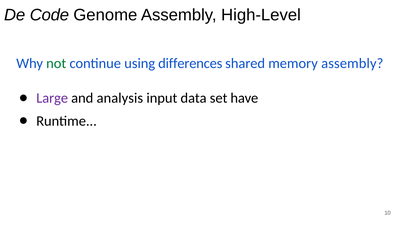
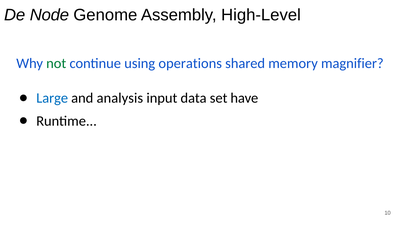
Code: Code -> Node
differences: differences -> operations
memory assembly: assembly -> magnifier
Large colour: purple -> blue
